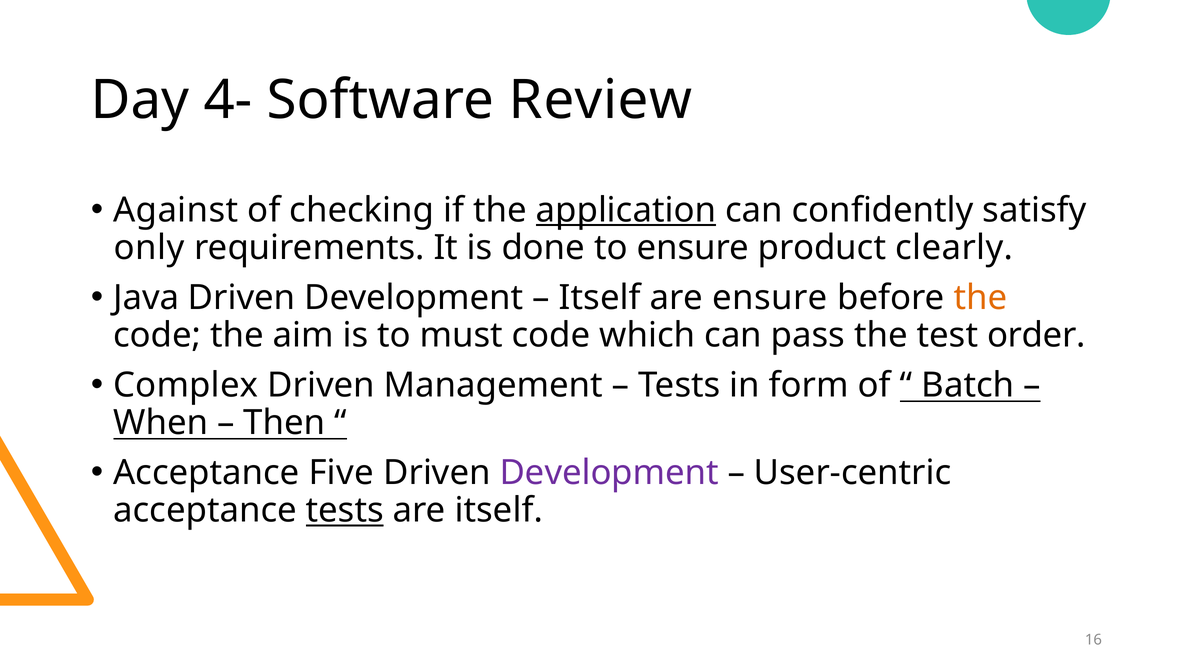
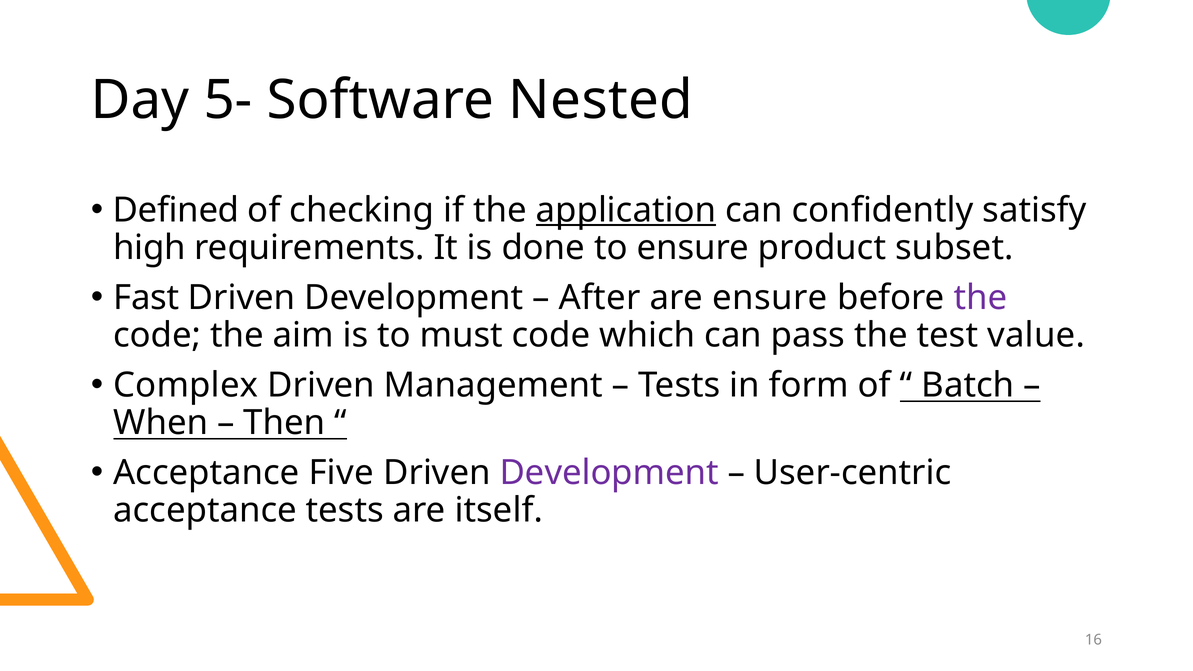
4-: 4- -> 5-
Review: Review -> Nested
Against: Against -> Defined
only: only -> high
clearly: clearly -> subset
Java: Java -> Fast
Itself at (600, 298): Itself -> After
the at (980, 298) colour: orange -> purple
order: order -> value
tests at (345, 510) underline: present -> none
